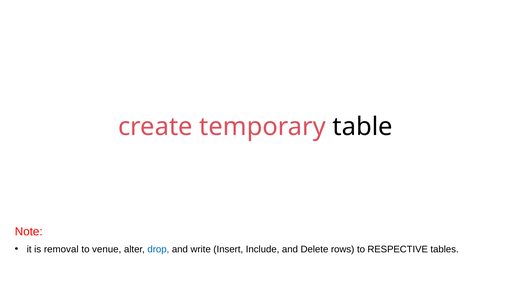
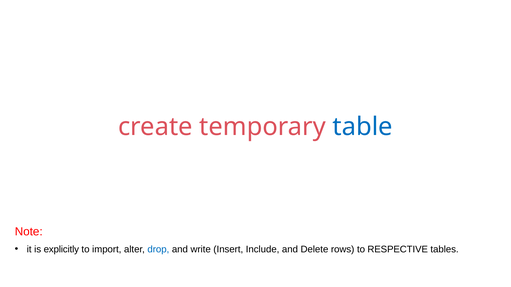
table colour: black -> blue
removal: removal -> explicitly
venue: venue -> import
